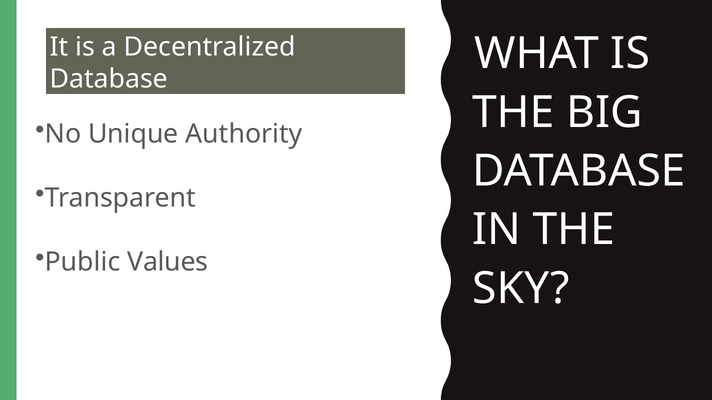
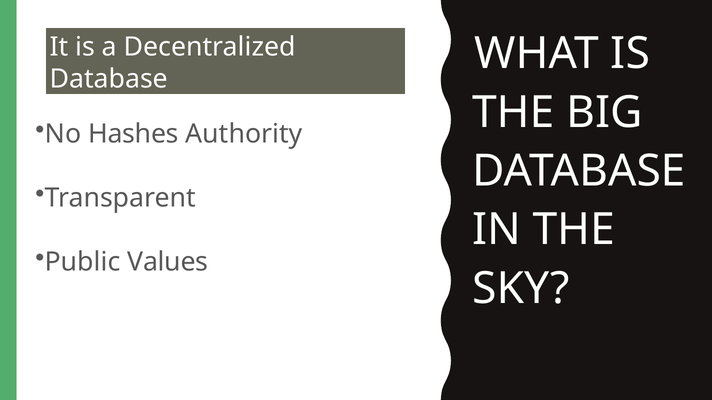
Unique: Unique -> Hashes
